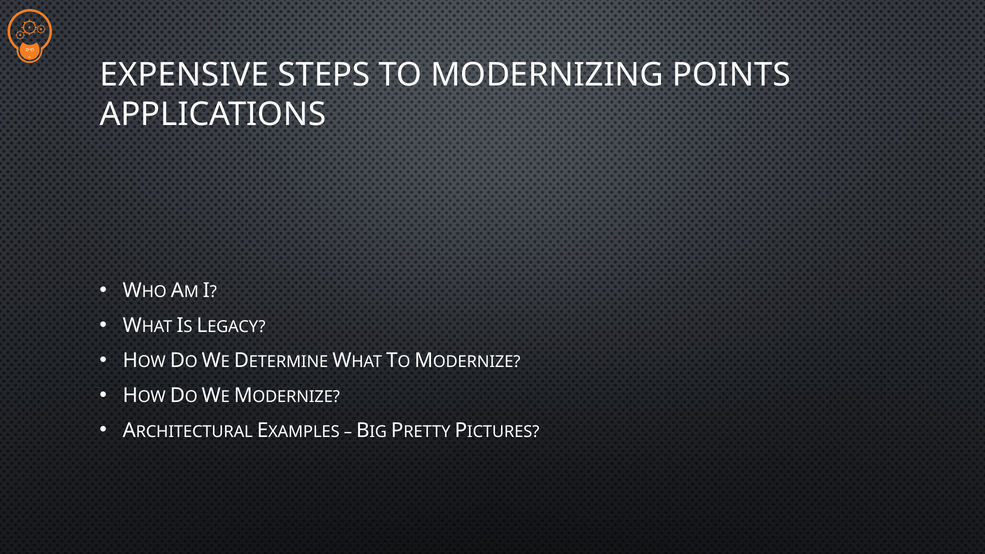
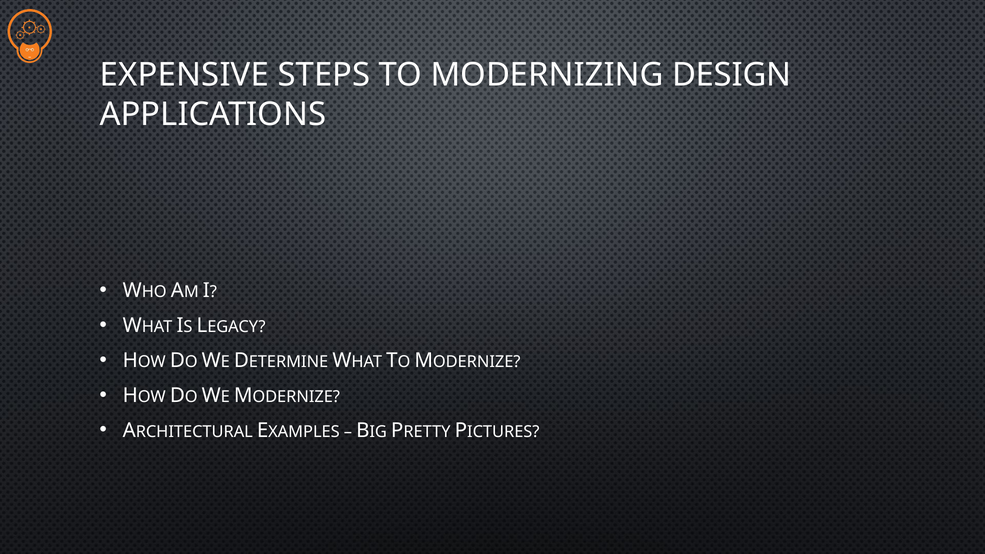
POINTS: POINTS -> DESIGN
